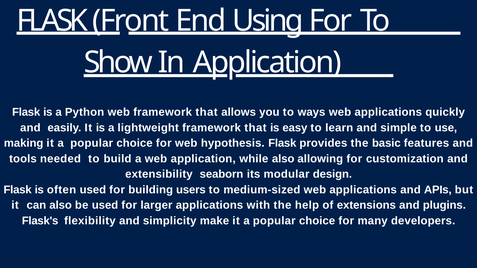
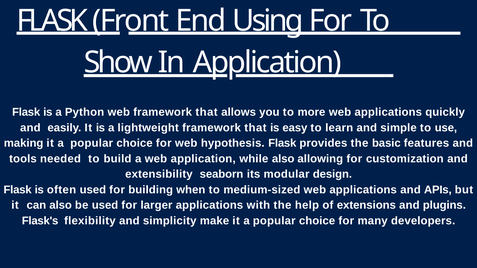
ways: ways -> more
users: users -> when
